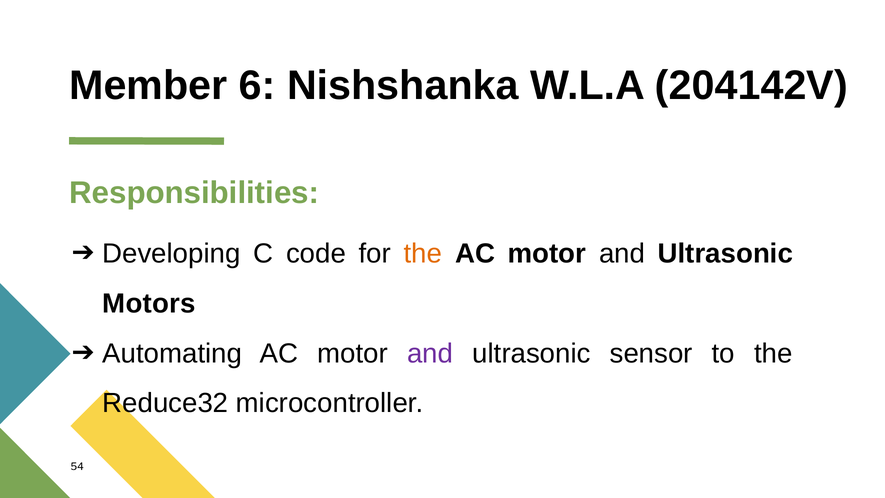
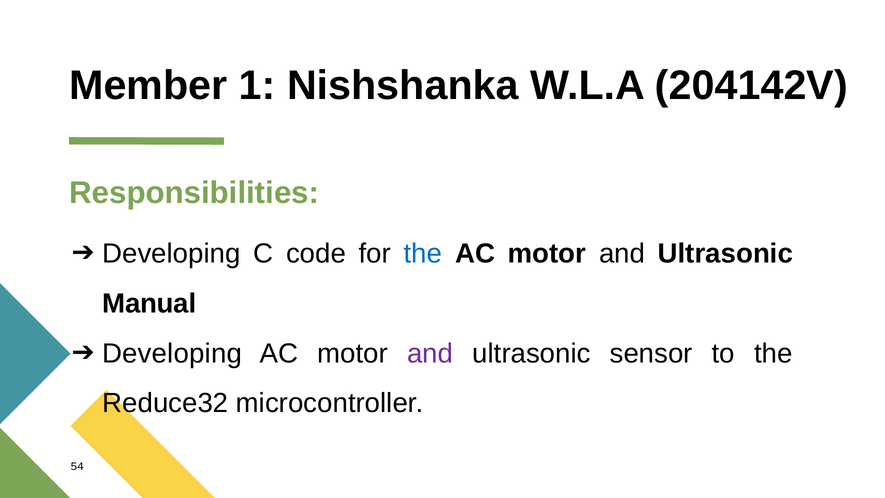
6: 6 -> 1
the at (423, 254) colour: orange -> blue
Motors: Motors -> Manual
Automating at (172, 353): Automating -> Developing
